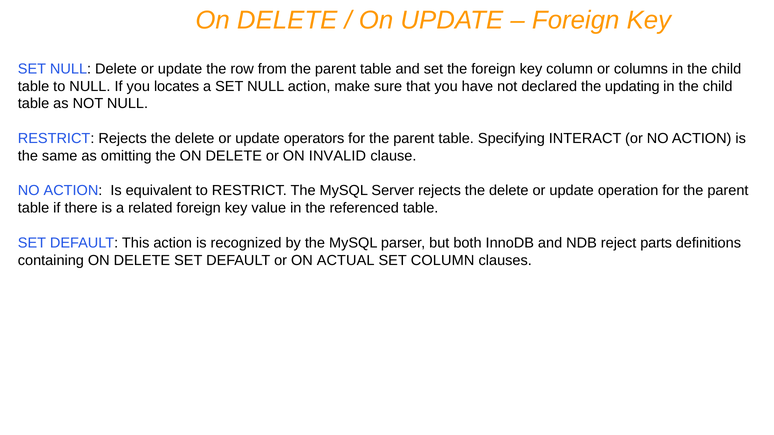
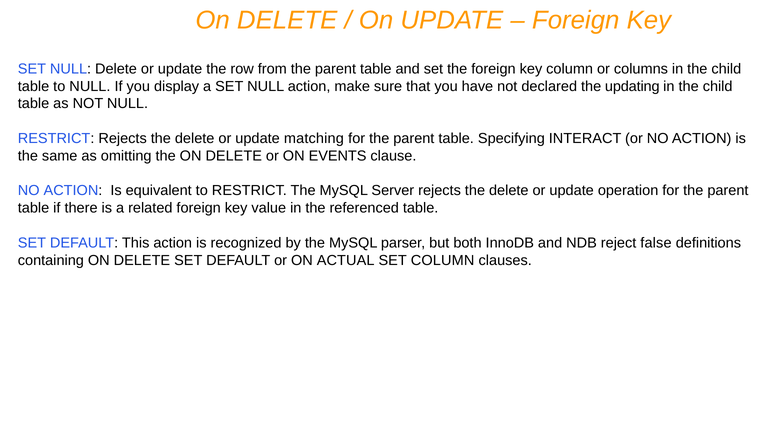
locates: locates -> display
operators: operators -> matching
INVALID: INVALID -> EVENTS
parts: parts -> false
